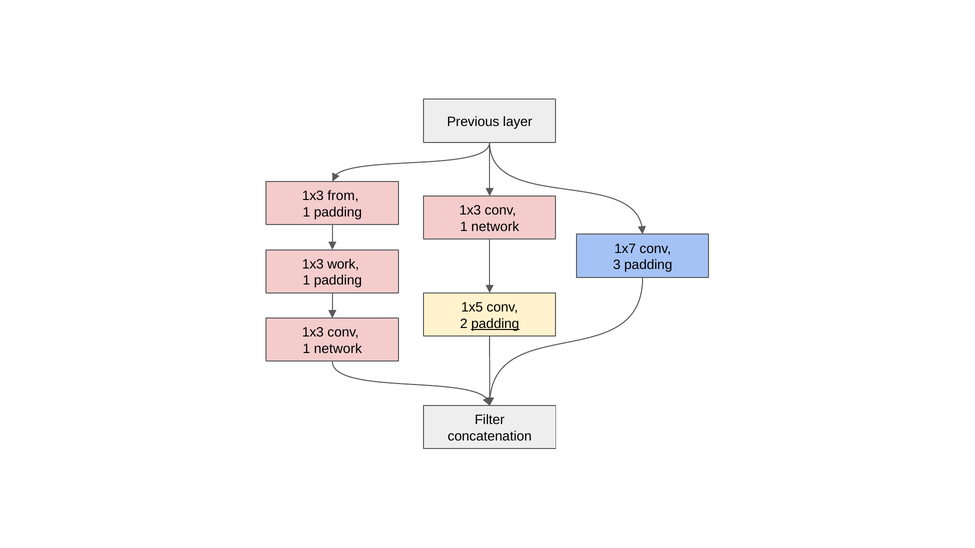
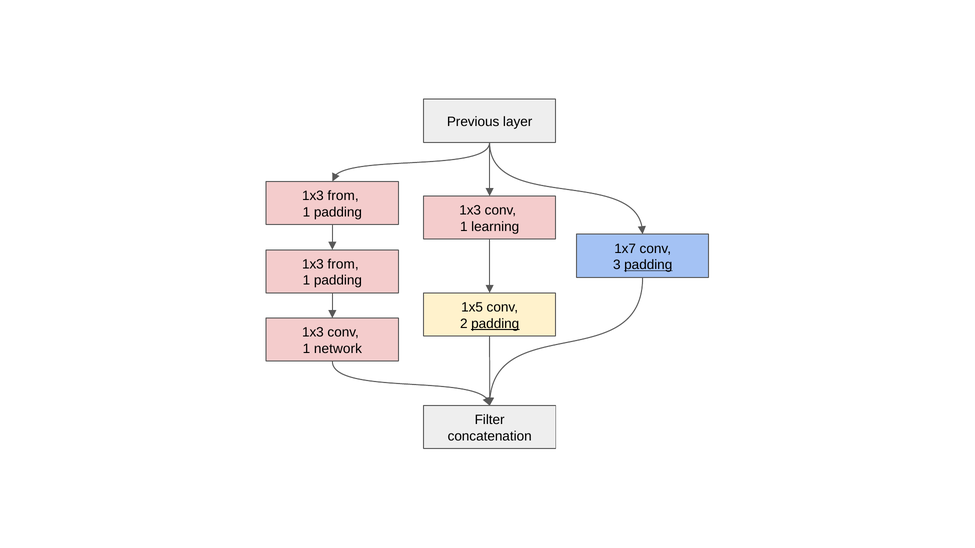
network at (495, 227): network -> learning
work at (343, 264): work -> from
padding at (648, 265) underline: none -> present
